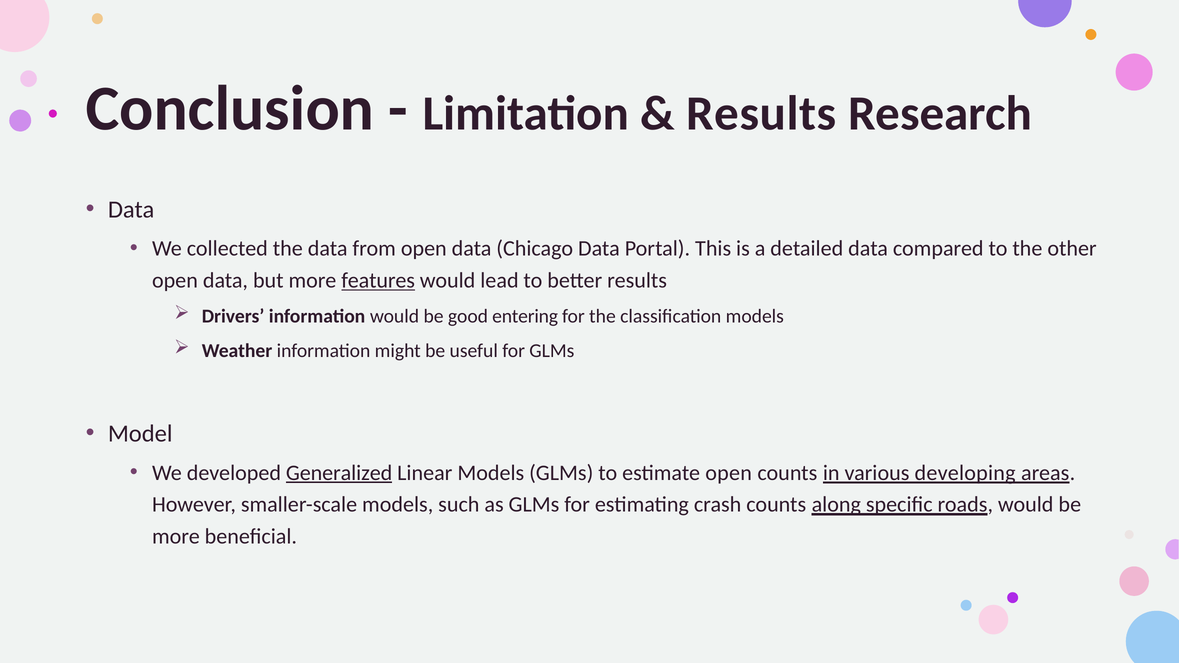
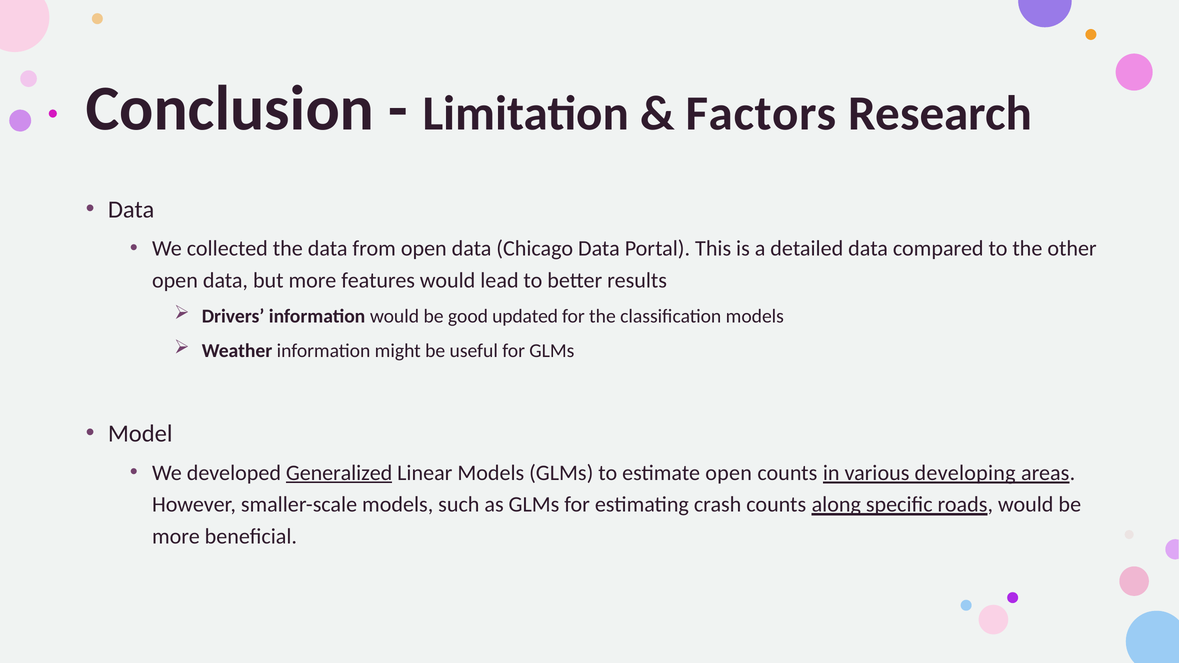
Results at (761, 113): Results -> Factors
features underline: present -> none
entering: entering -> updated
